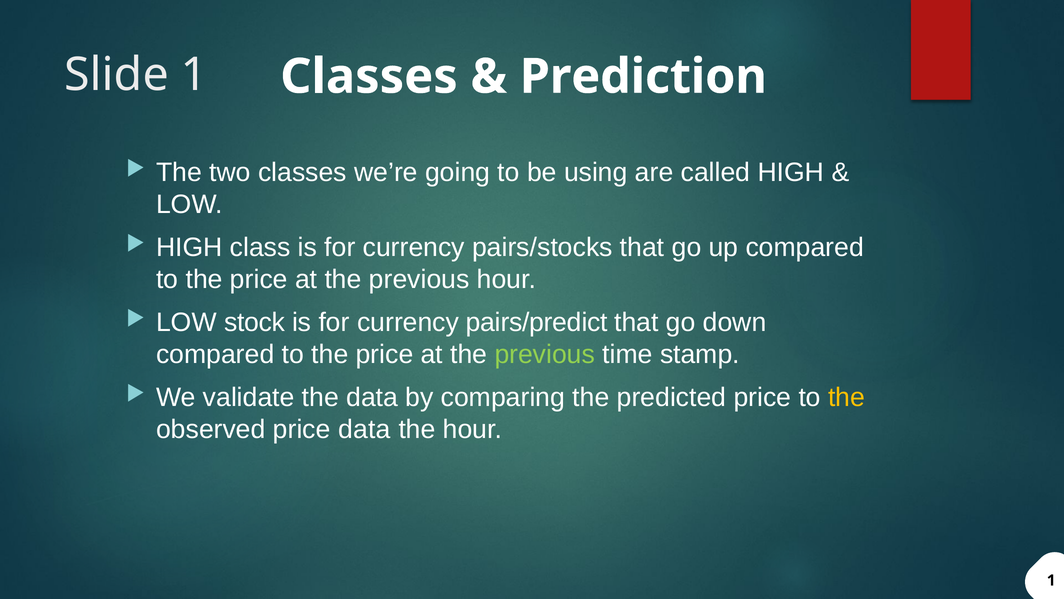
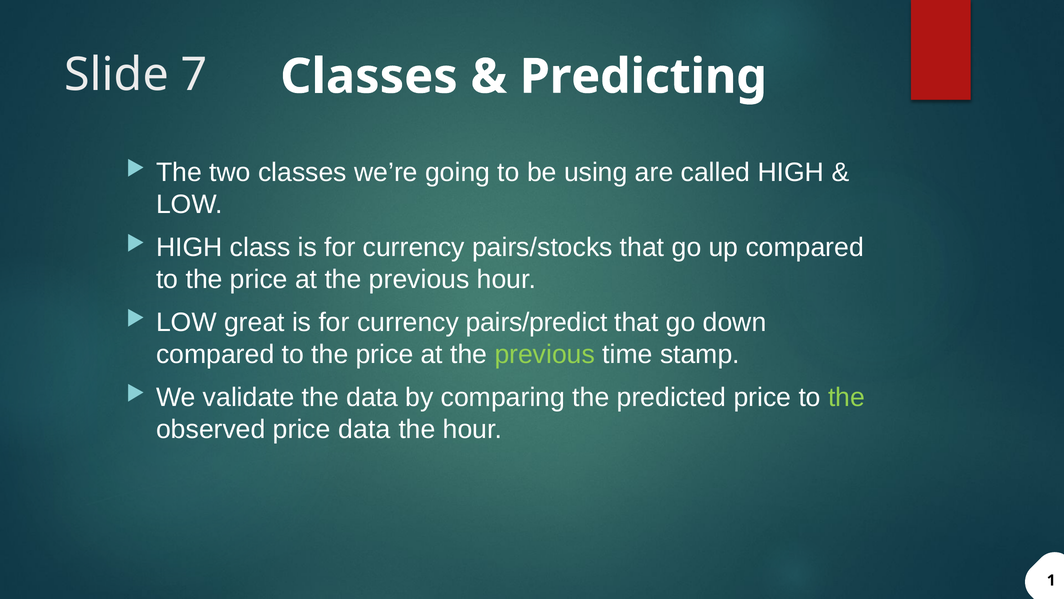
Slide 1: 1 -> 7
Prediction: Prediction -> Predicting
stock: stock -> great
the at (847, 397) colour: yellow -> light green
